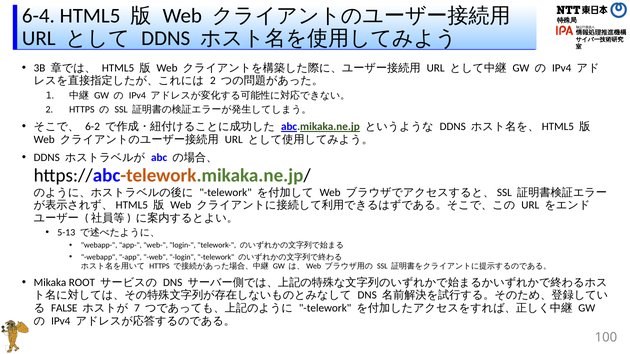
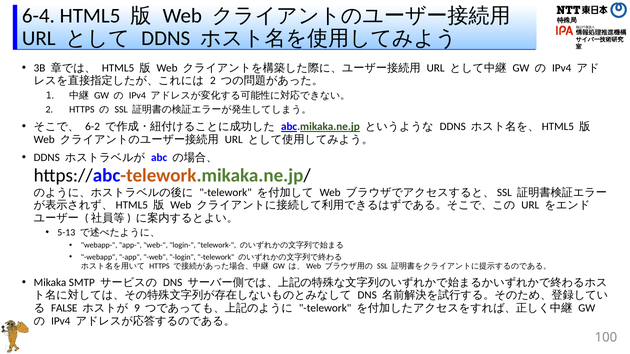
ROOT: ROOT -> SMTP
7: 7 -> 9
